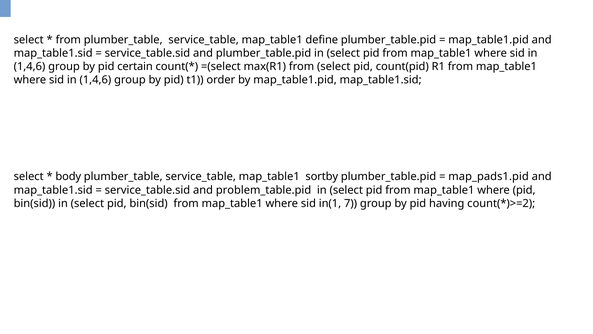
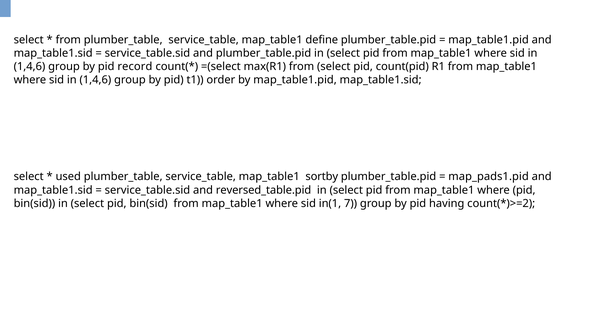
certain: certain -> record
body: body -> used
problem_table.pid: problem_table.pid -> reversed_table.pid
